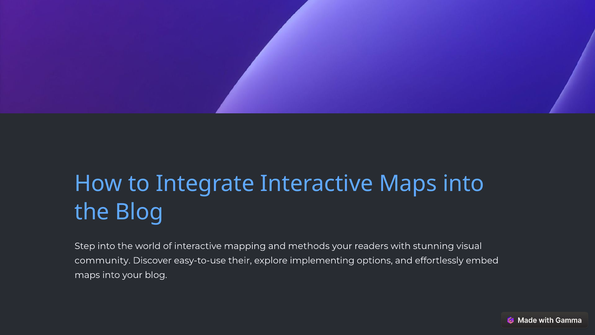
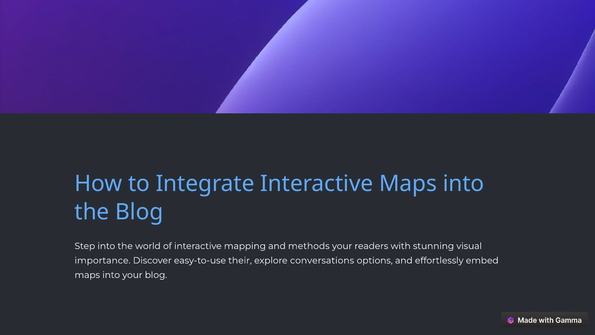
community: community -> importance
implementing: implementing -> conversations
